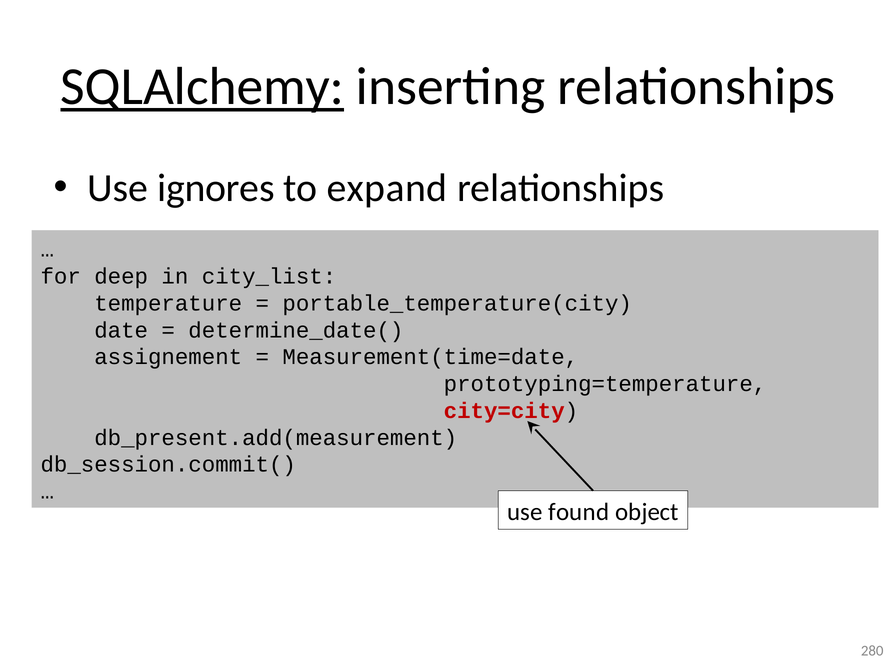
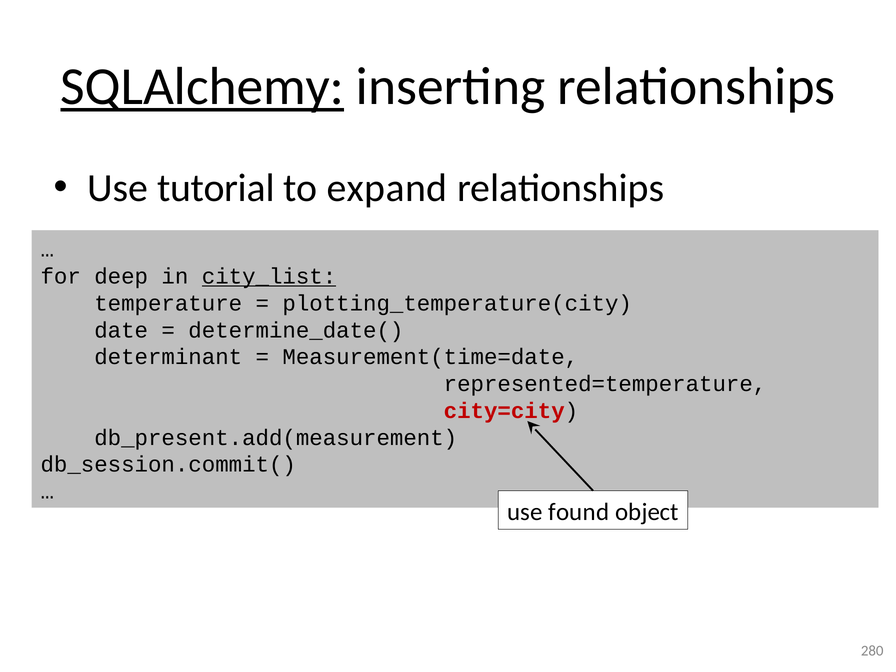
ignores: ignores -> tutorial
city_list underline: none -> present
portable_temperature(city: portable_temperature(city -> plotting_temperature(city
assignement: assignement -> determinant
prototyping=temperature: prototyping=temperature -> represented=temperature
